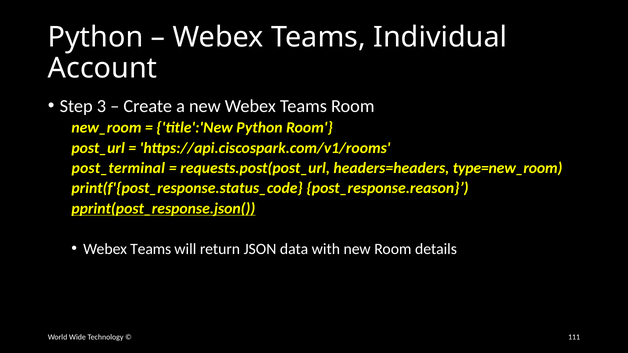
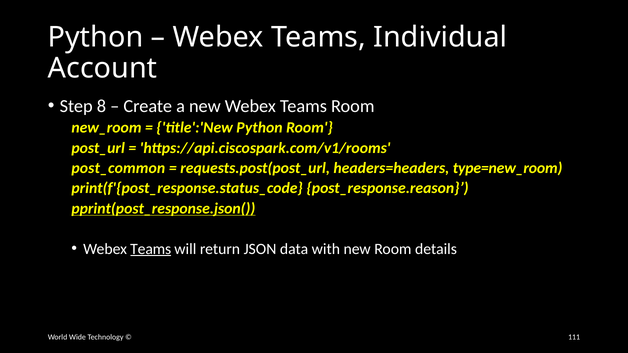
3: 3 -> 8
post_terminal: post_terminal -> post_common
Teams at (151, 249) underline: none -> present
